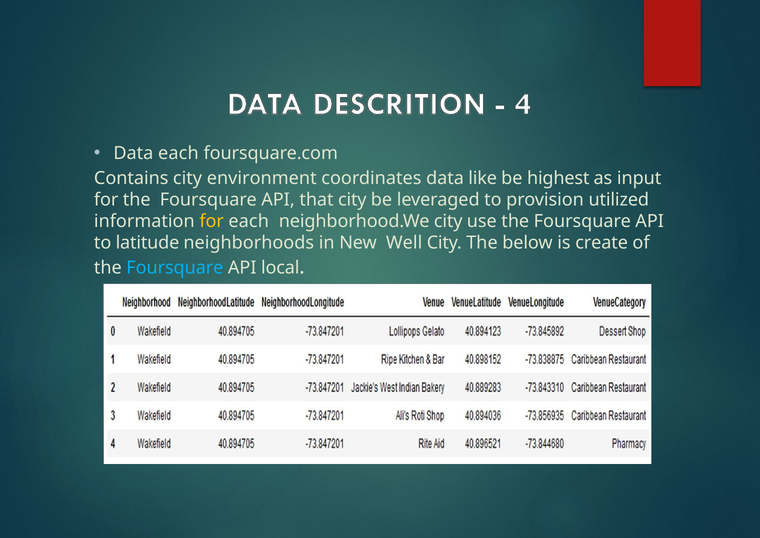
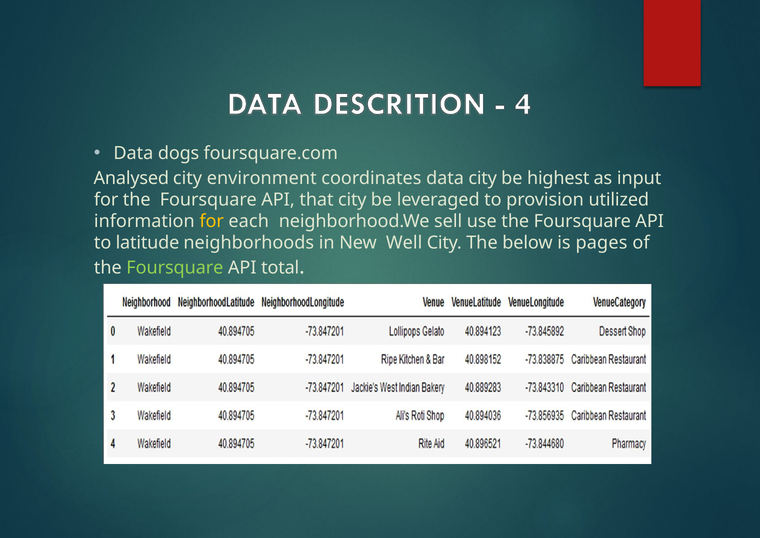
Data each: each -> dogs
Contains: Contains -> Analysed
data like: like -> city
neighborhood.We city: city -> sell
create: create -> pages
Foursquare at (175, 267) colour: light blue -> light green
local: local -> total
